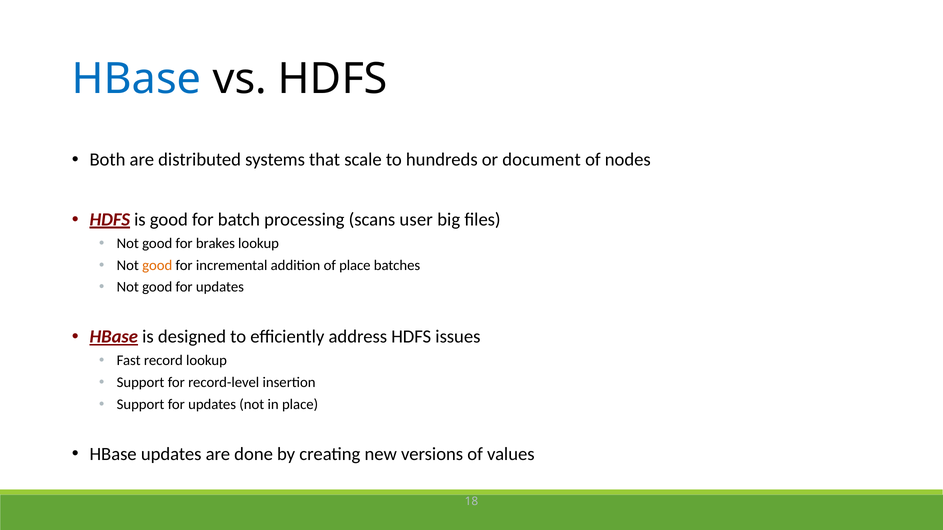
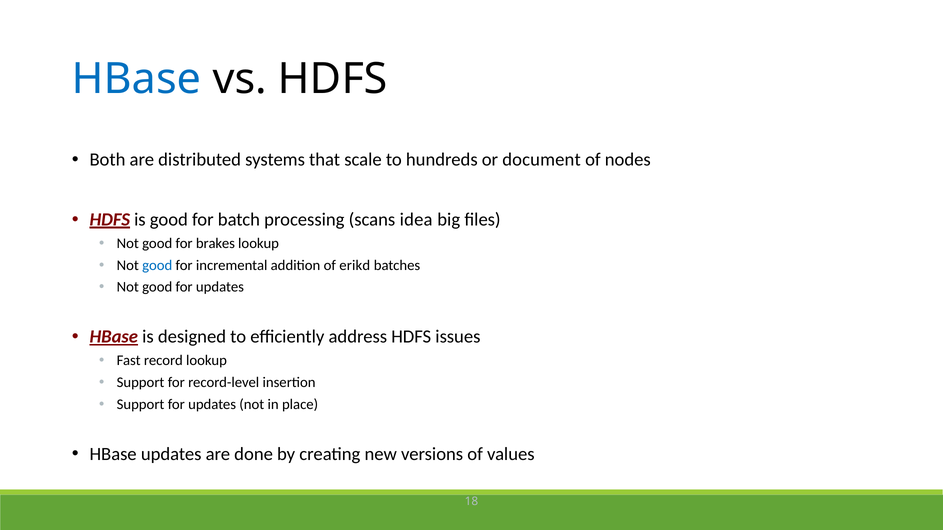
user: user -> idea
good at (157, 265) colour: orange -> blue
of place: place -> erikd
